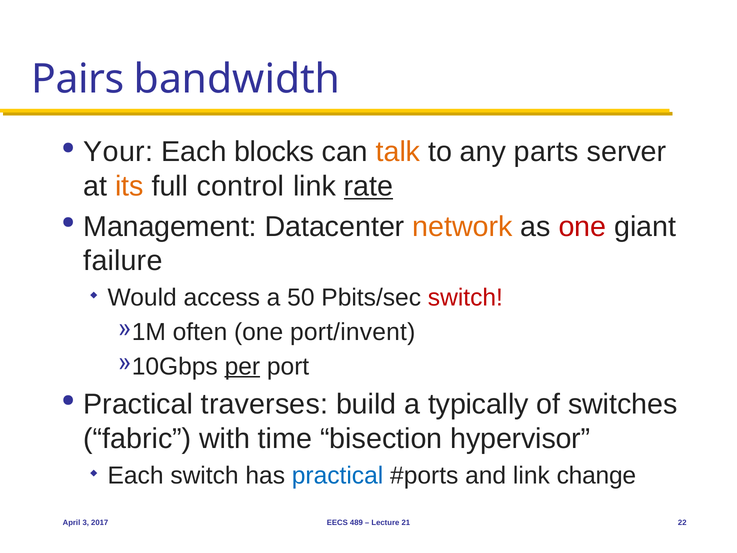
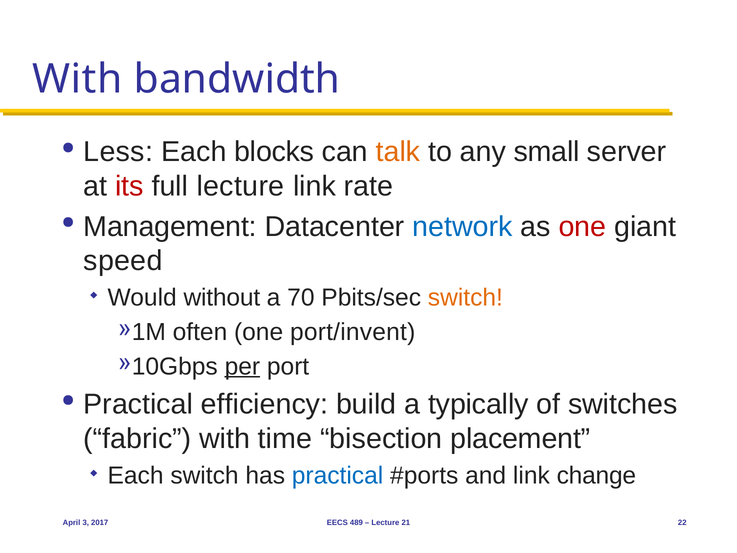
Pairs at (78, 79): Pairs -> With
Your: Your -> Less
parts: parts -> small
its colour: orange -> red
full control: control -> lecture
rate underline: present -> none
network colour: orange -> blue
failure: failure -> speed
access: access -> without
50: 50 -> 70
switch at (465, 297) colour: red -> orange
traverses: traverses -> efficiency
hypervisor: hypervisor -> placement
